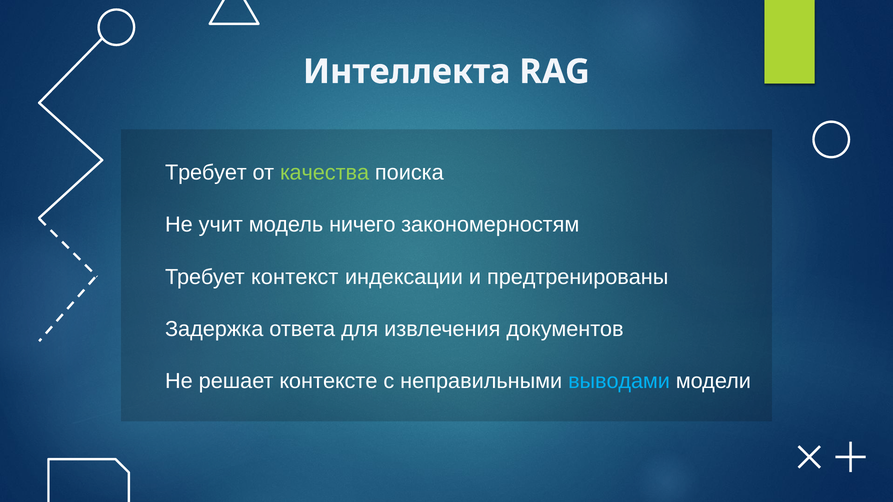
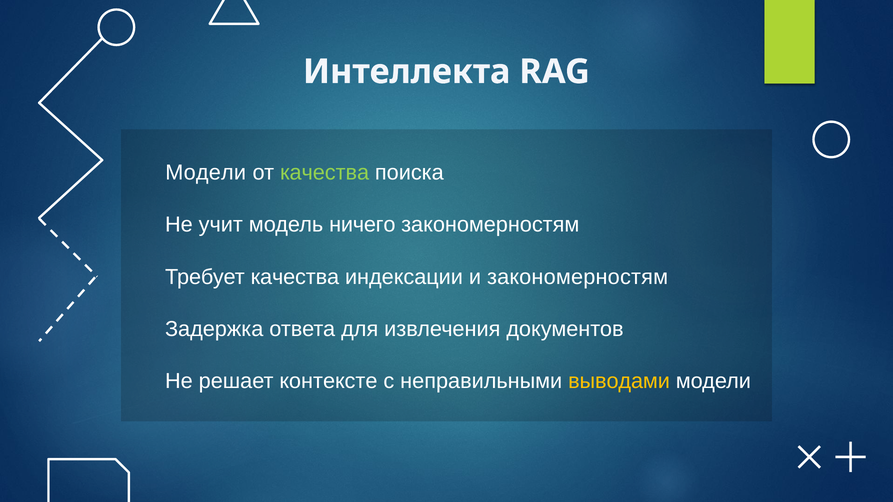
Требует at (206, 173): Требует -> Модели
Требует контекст: контекст -> качества
и предтренированы: предтренированы -> закономерностям
выводами colour: light blue -> yellow
